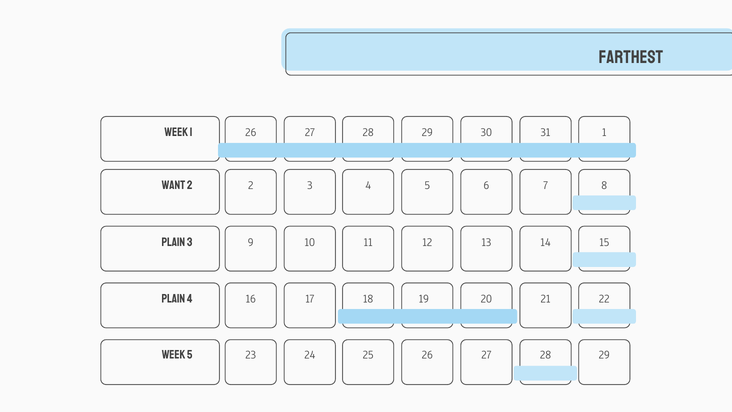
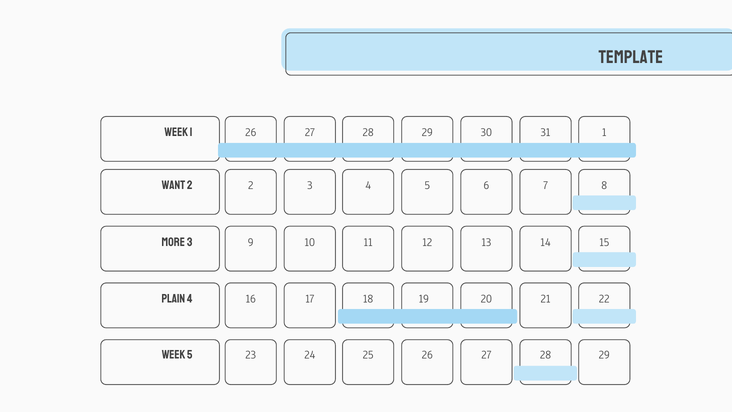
FARTHEST: FARTHEST -> TEMPLATE
Plain at (173, 242): Plain -> More
